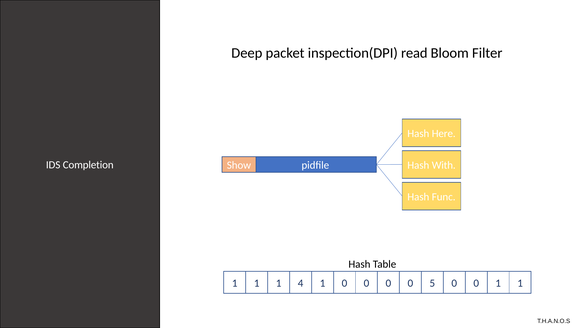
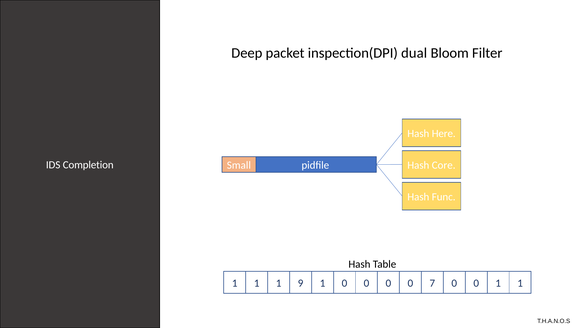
read: read -> dual
With: With -> Core
Show: Show -> Small
4: 4 -> 9
5: 5 -> 7
